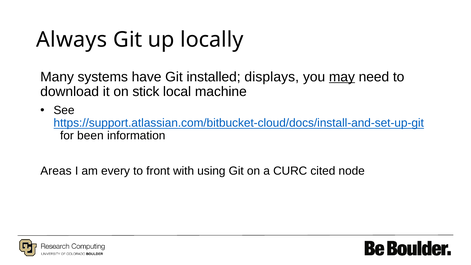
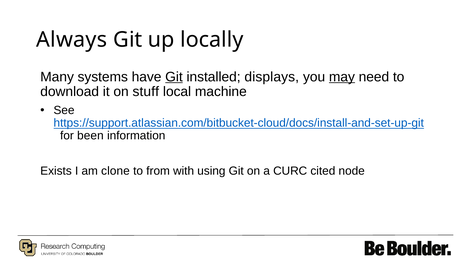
Git at (174, 77) underline: none -> present
stick: stick -> stuff
Areas: Areas -> Exists
every: every -> clone
front: front -> from
